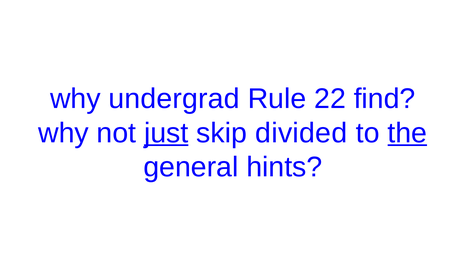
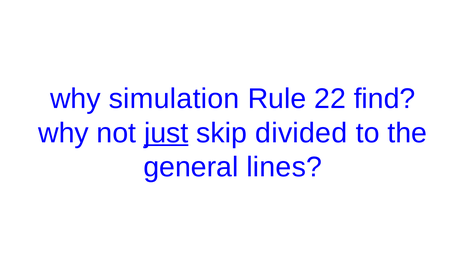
undergrad: undergrad -> simulation
the underline: present -> none
hints: hints -> lines
